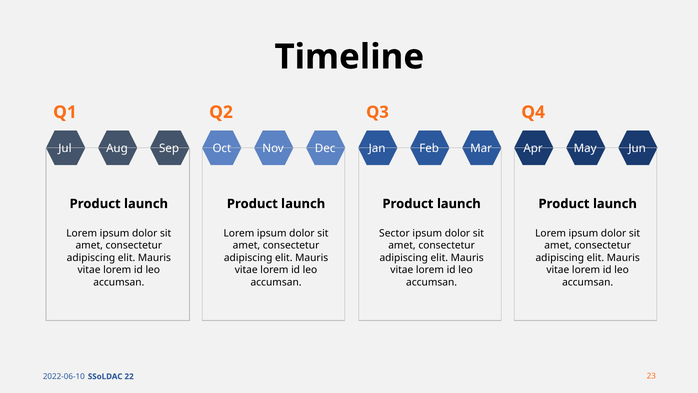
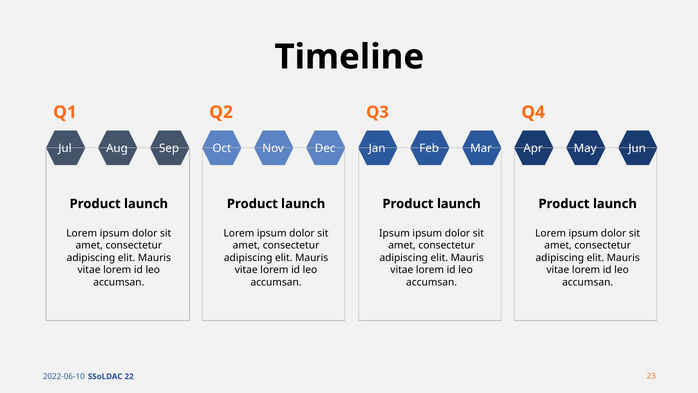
Sector at (394, 233): Sector -> Ipsum
